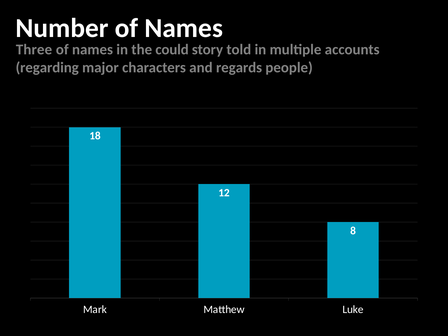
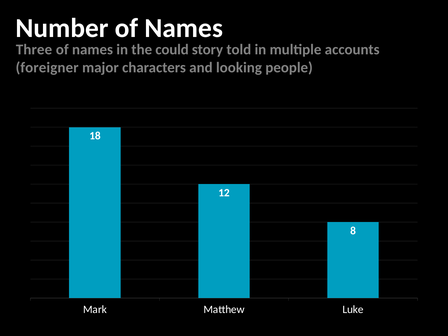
regarding: regarding -> foreigner
regards: regards -> looking
